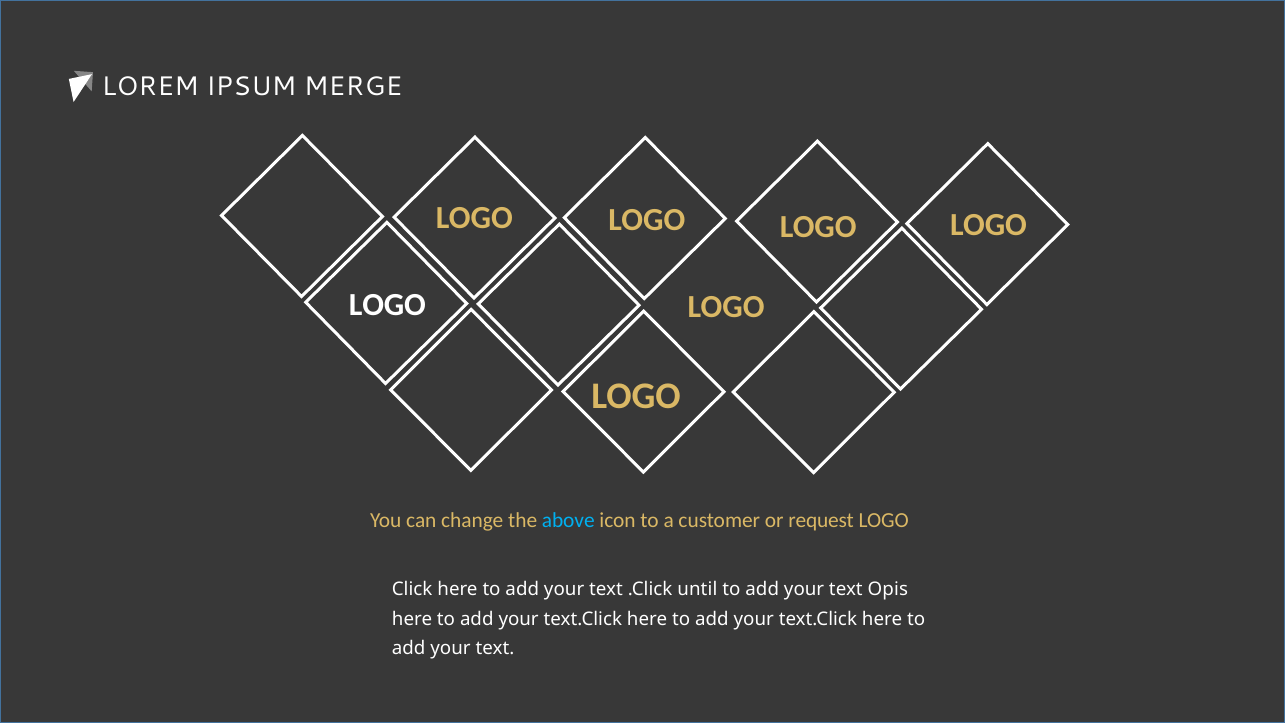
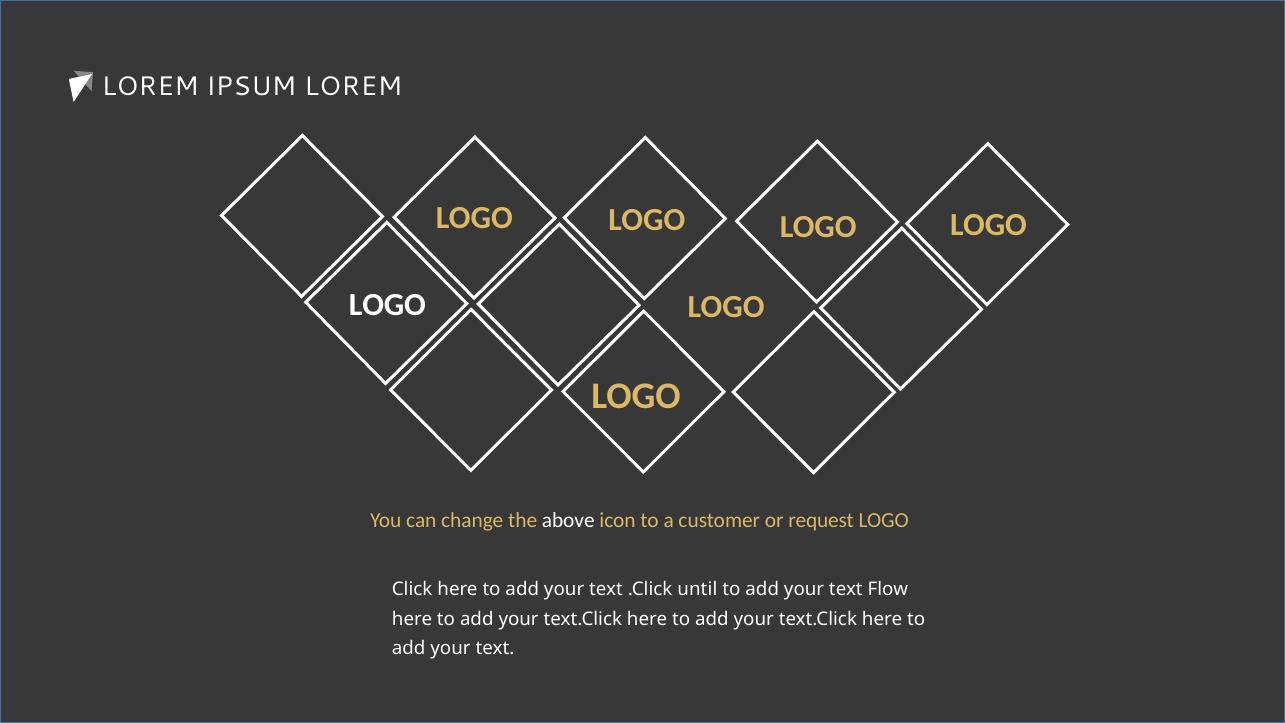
IPSUM MERGE: MERGE -> LOREM
above colour: light blue -> white
Opis: Opis -> Flow
